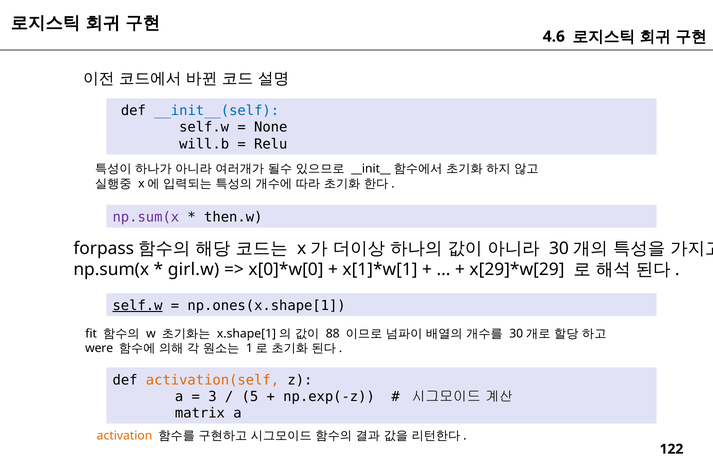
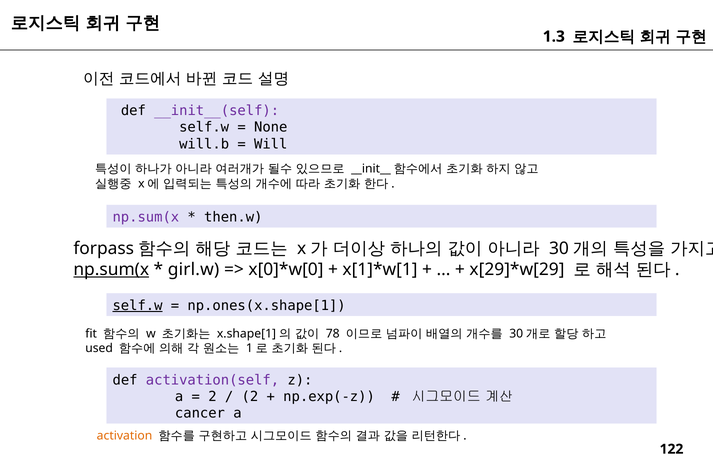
4.6: 4.6 -> 1.3
__init__(self colour: blue -> purple
Relu: Relu -> Will
np.sum(x at (111, 270) underline: none -> present
88: 88 -> 78
were: were -> used
activation(self colour: orange -> purple
3 at (212, 397): 3 -> 2
5 at (250, 397): 5 -> 2
matrix: matrix -> cancer
